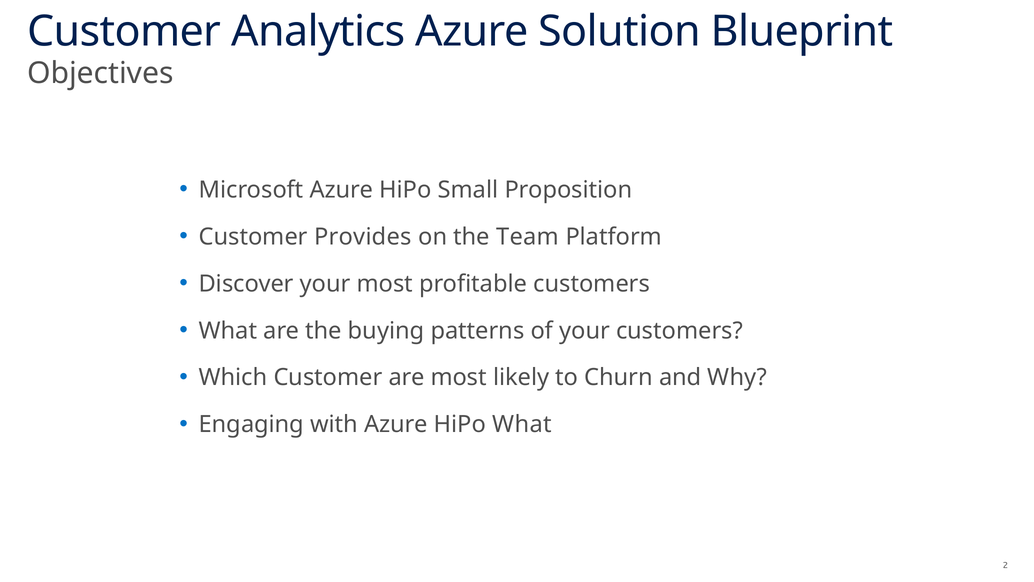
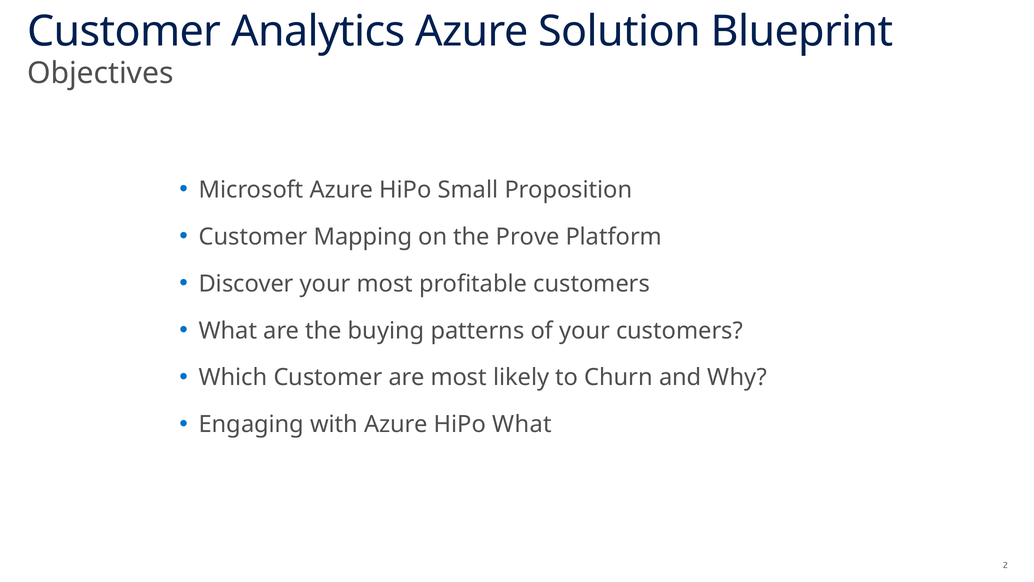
Provides: Provides -> Mapping
Team: Team -> Prove
